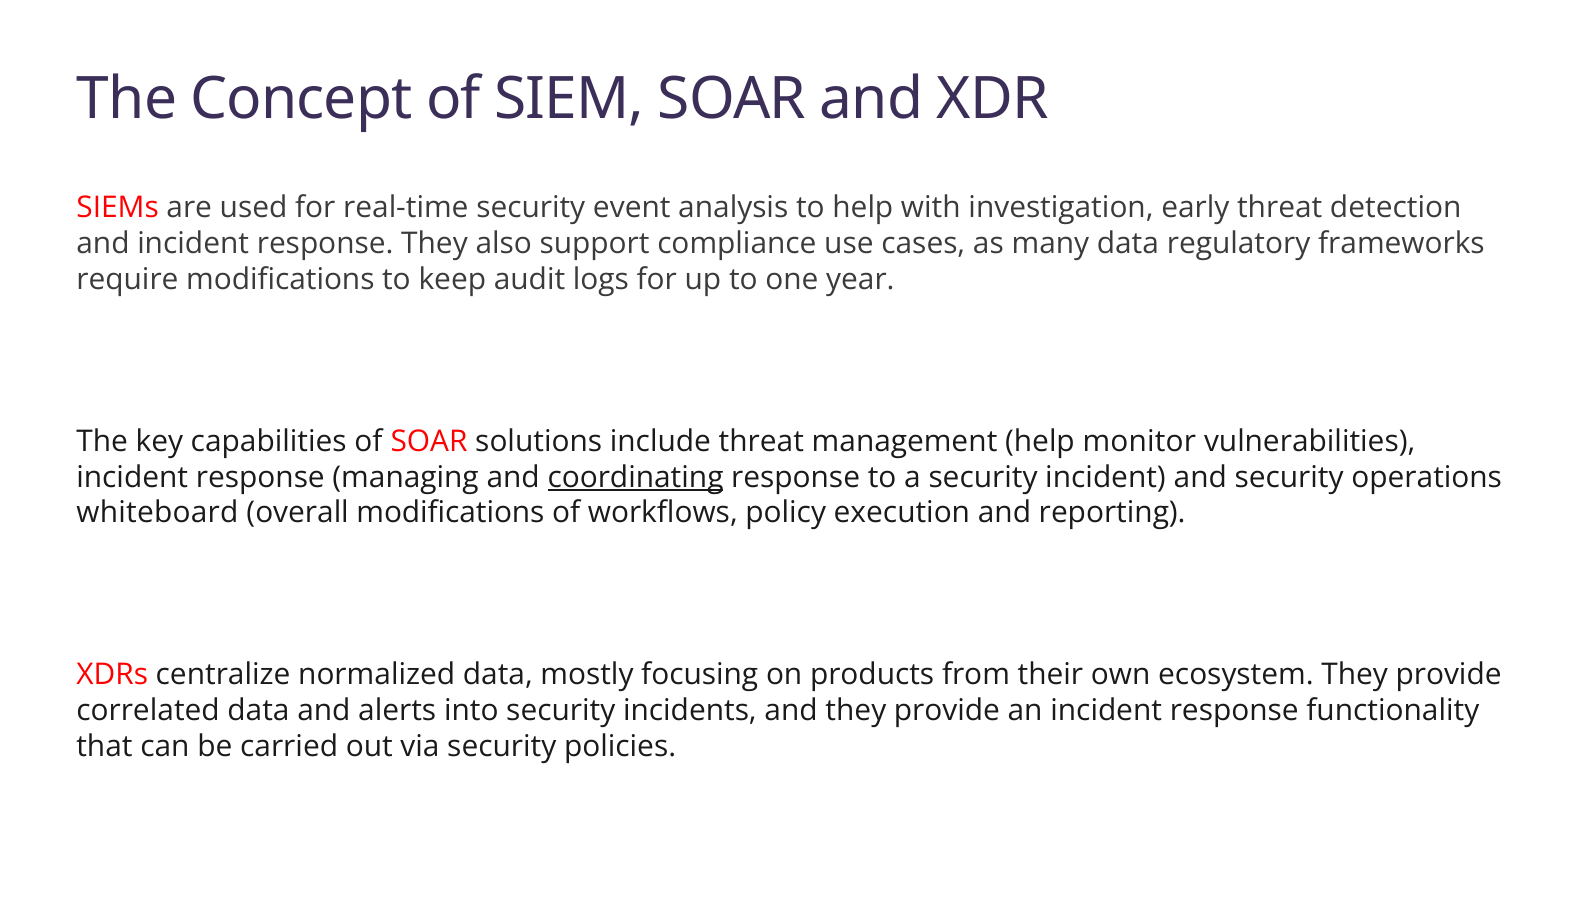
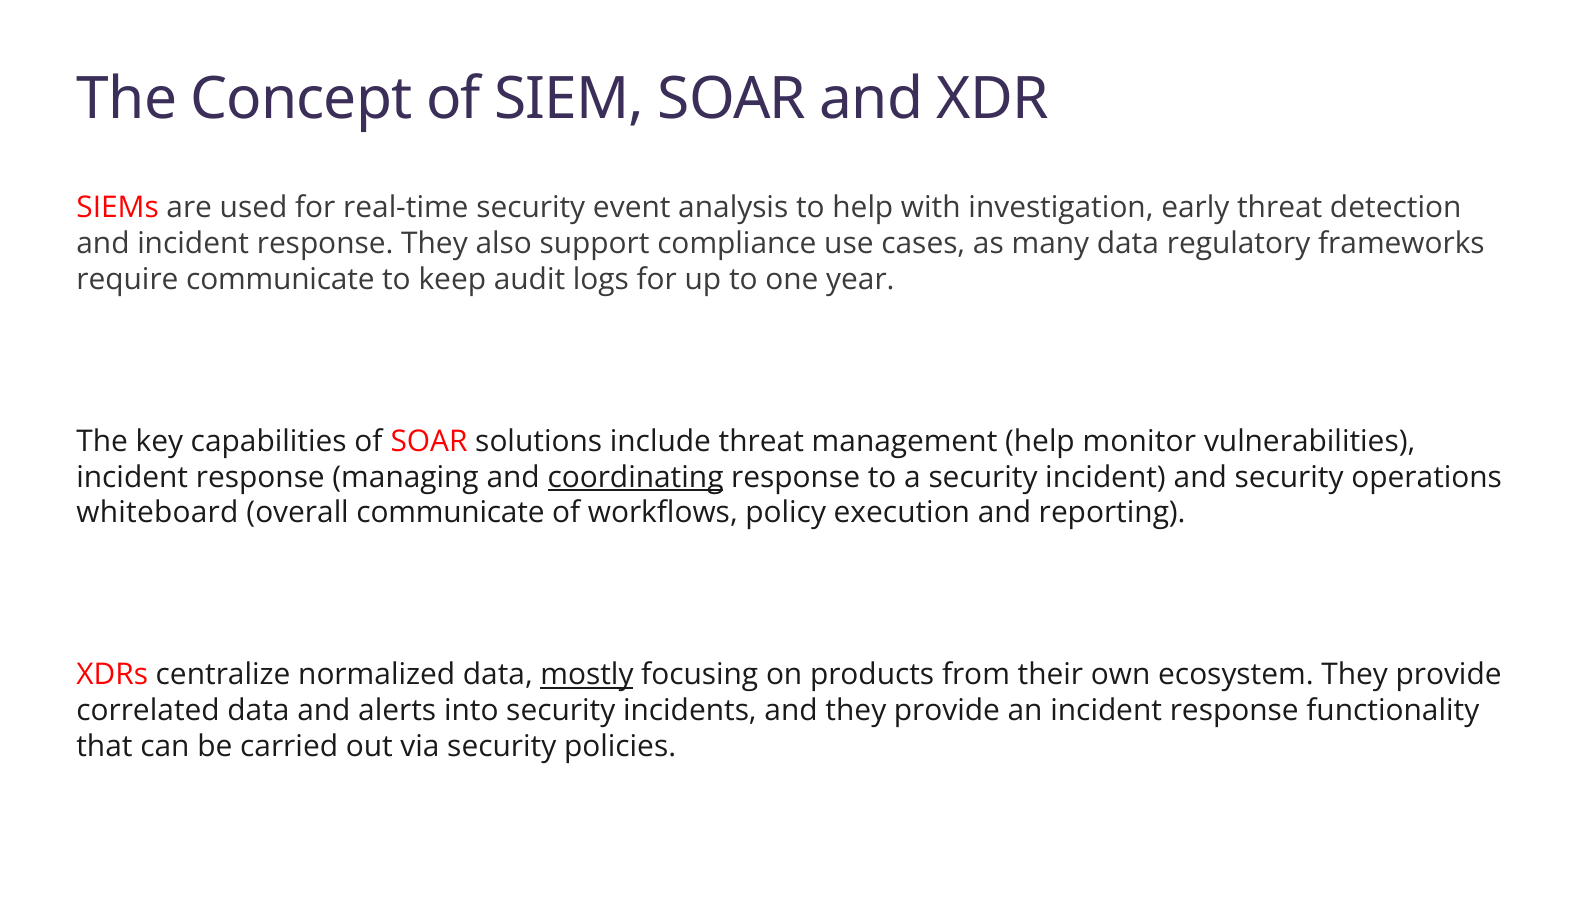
require modifications: modifications -> communicate
overall modifications: modifications -> communicate
mostly underline: none -> present
